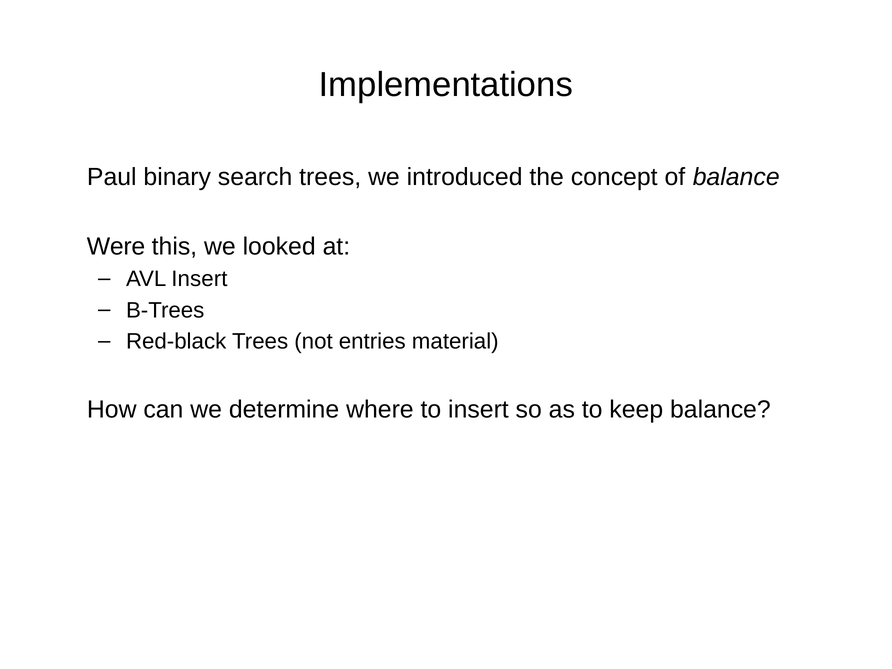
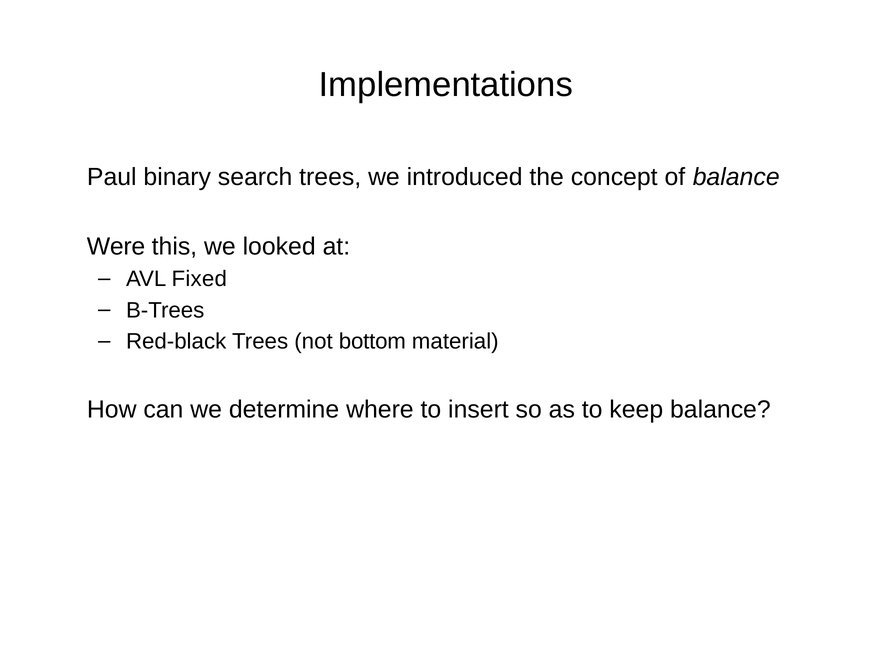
AVL Insert: Insert -> Fixed
entries: entries -> bottom
